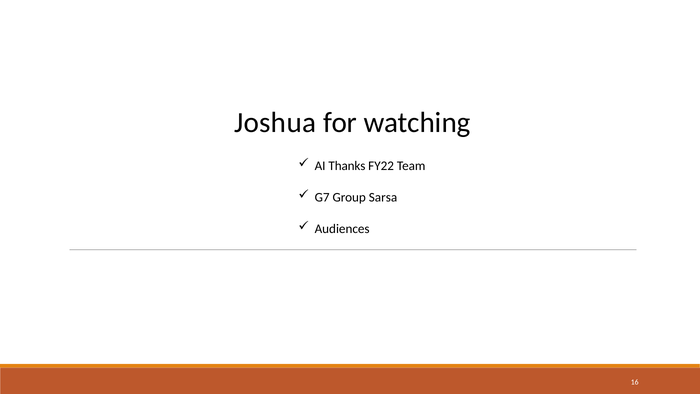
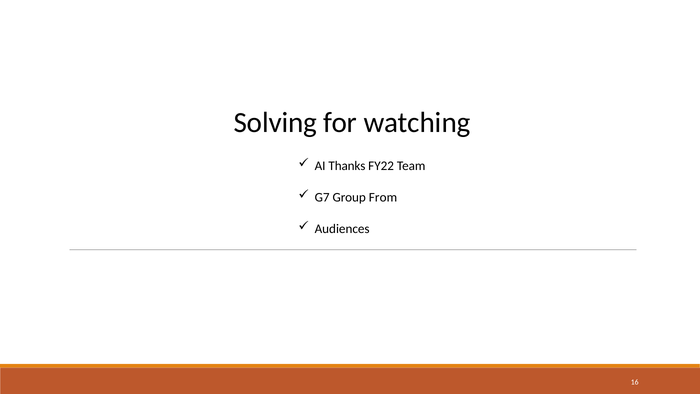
Joshua: Joshua -> Solving
Sarsa: Sarsa -> From
